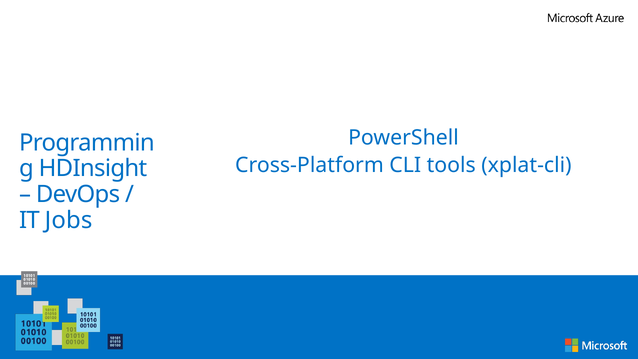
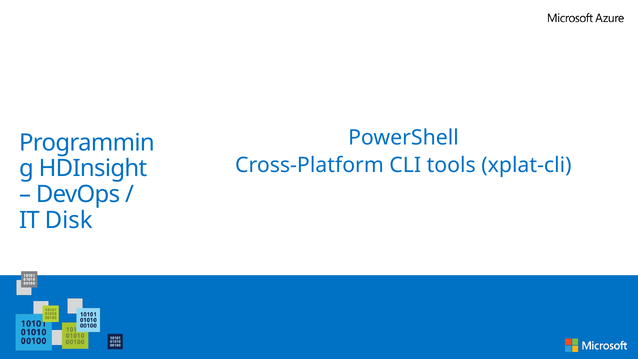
Jobs: Jobs -> Disk
